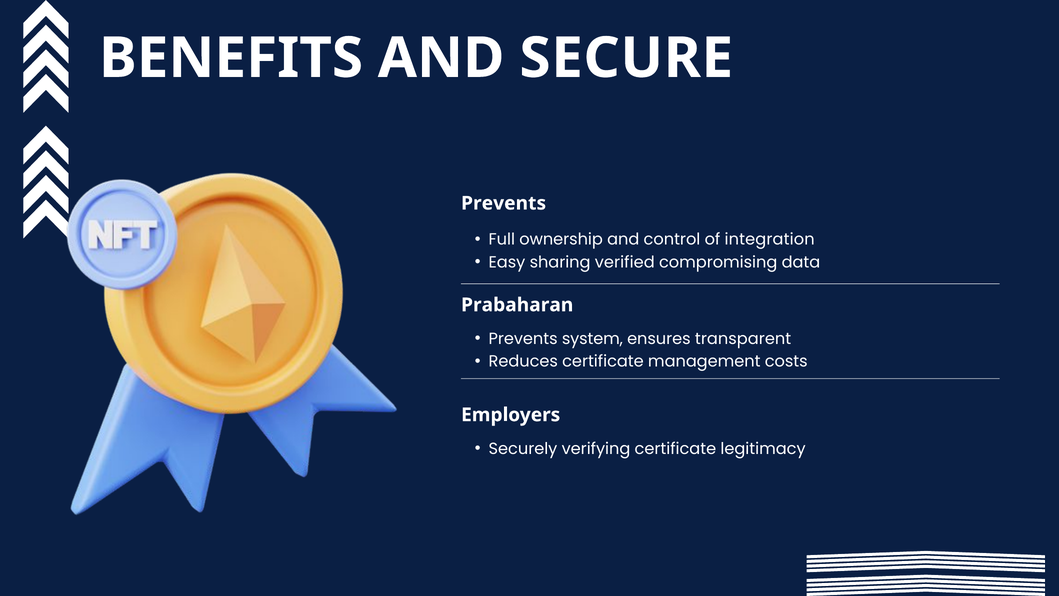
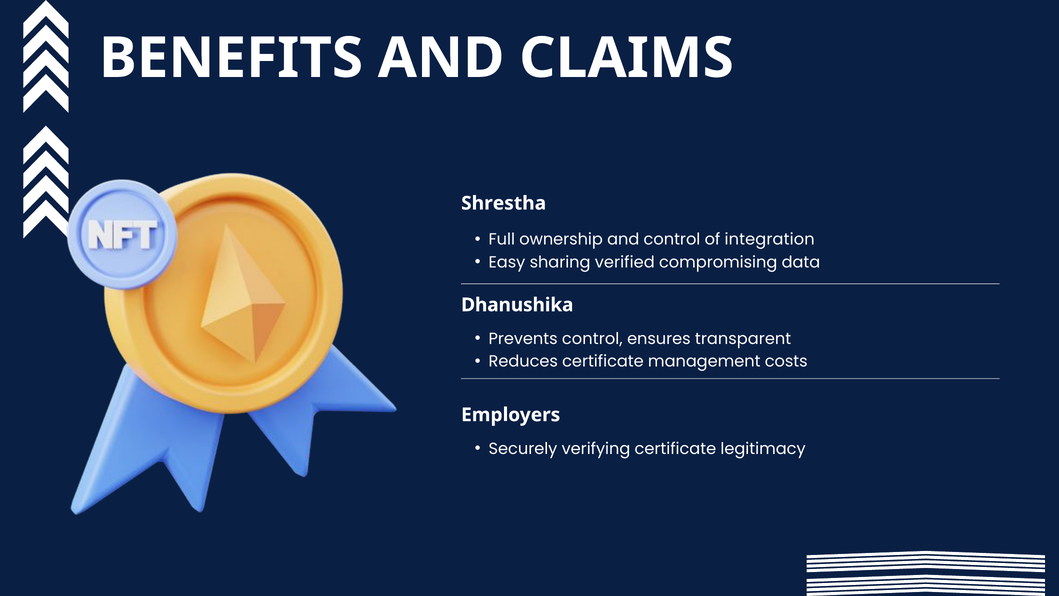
SECURE: SECURE -> CLAIMS
Prevents at (504, 203): Prevents -> Shrestha
Prabaharan: Prabaharan -> Dhanushika
Prevents system: system -> control
